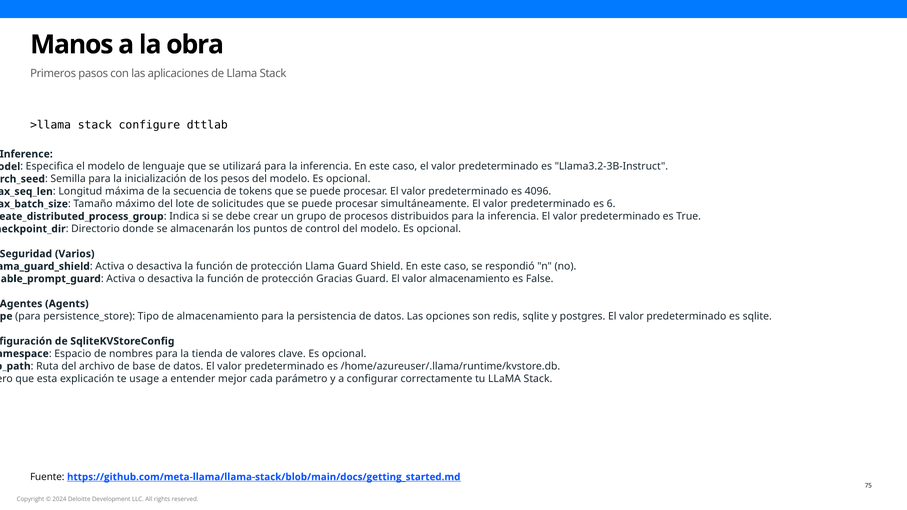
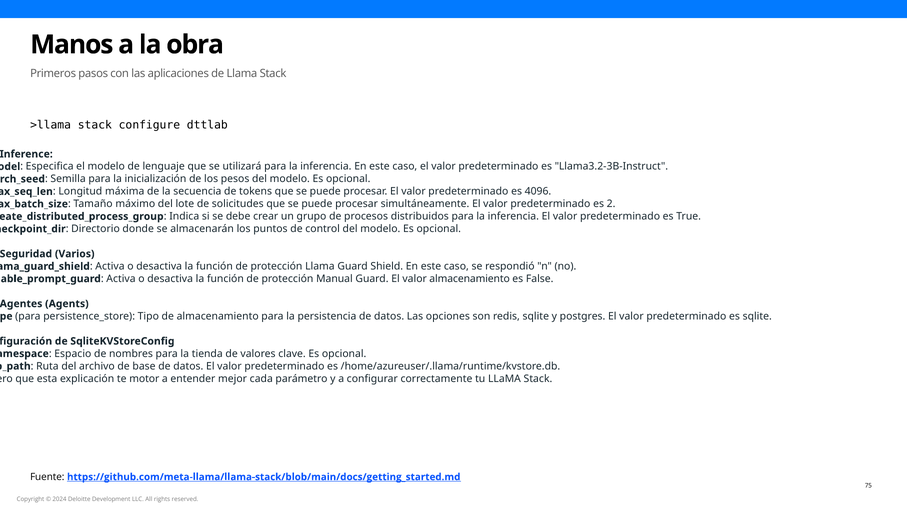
6: 6 -> 2
Gracias: Gracias -> Manual
usage: usage -> motor
